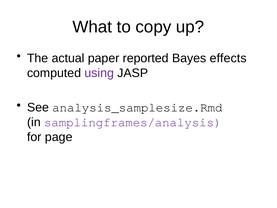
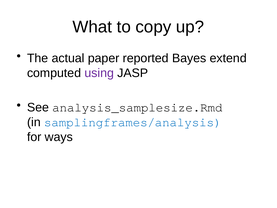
effects: effects -> extend
samplingframes/analysis colour: purple -> blue
page: page -> ways
